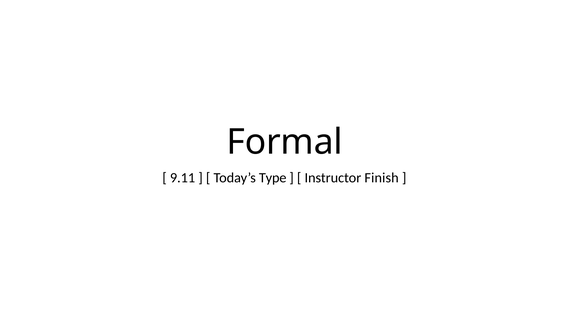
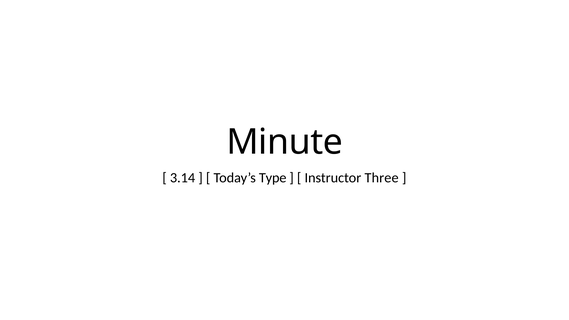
Formal: Formal -> Minute
9.11: 9.11 -> 3.14
Finish: Finish -> Three
